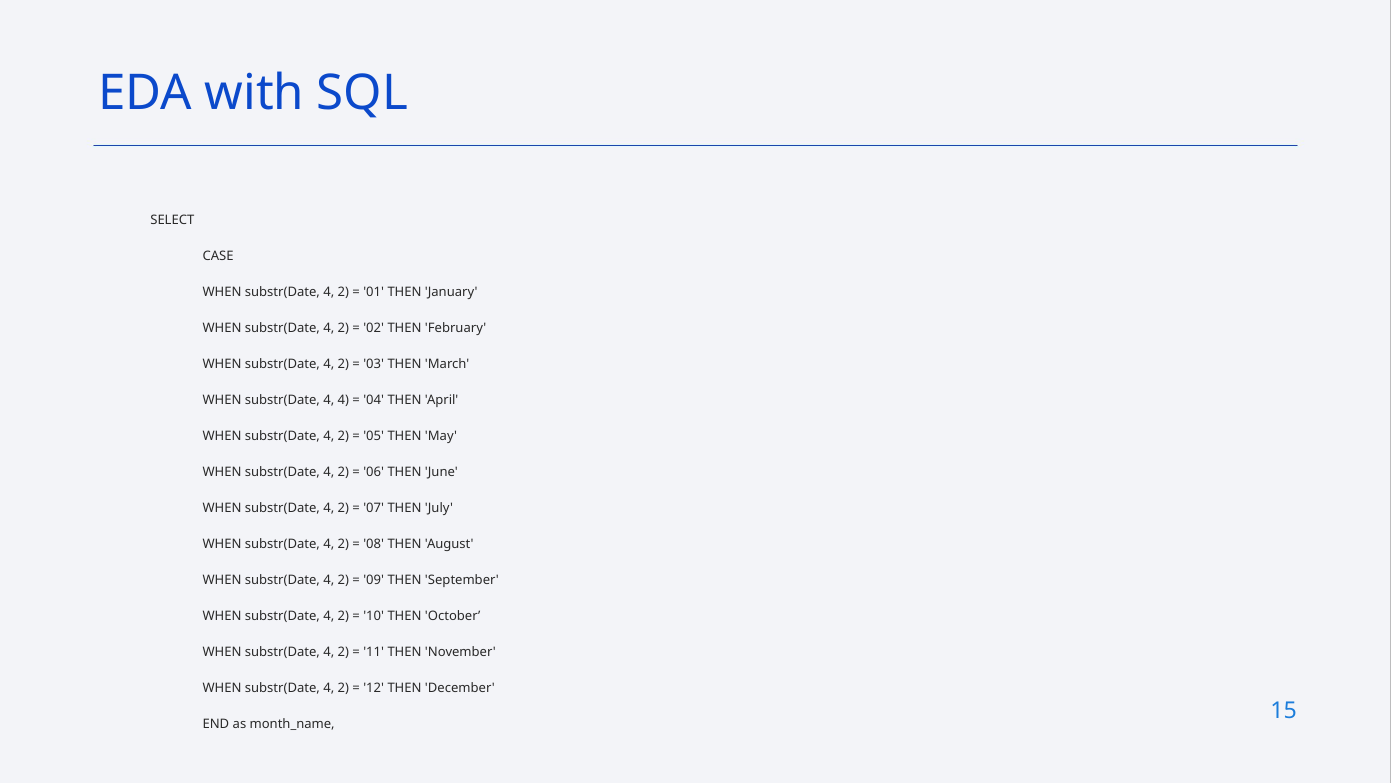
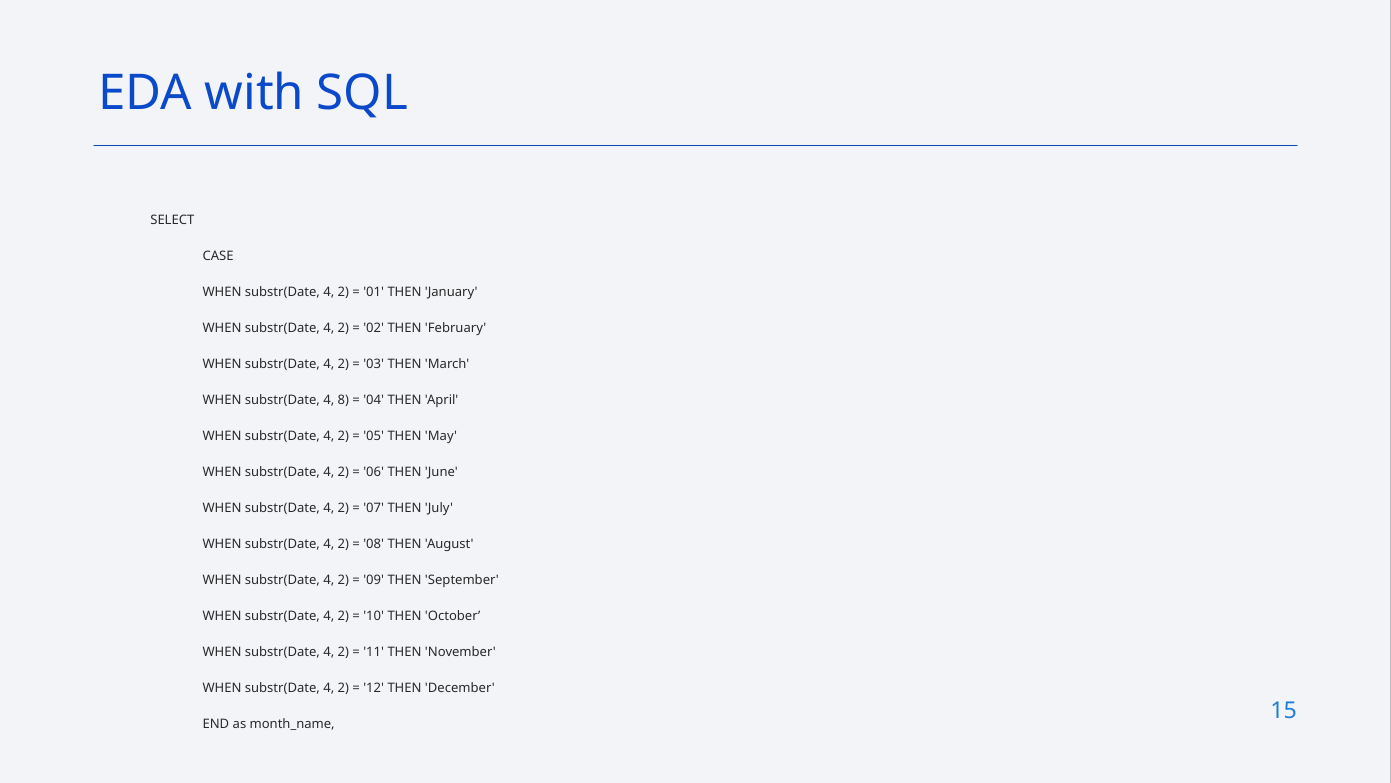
4 4: 4 -> 8
